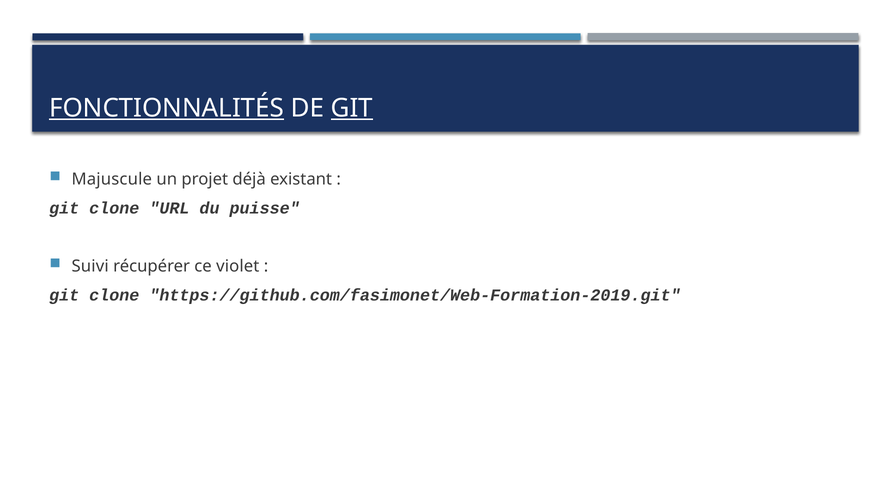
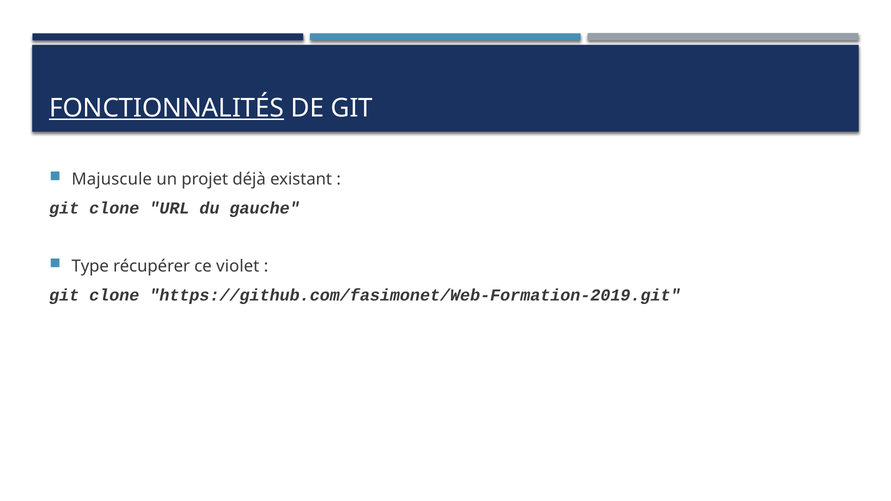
GIT at (352, 108) underline: present -> none
puisse: puisse -> gauche
Suivi: Suivi -> Type
